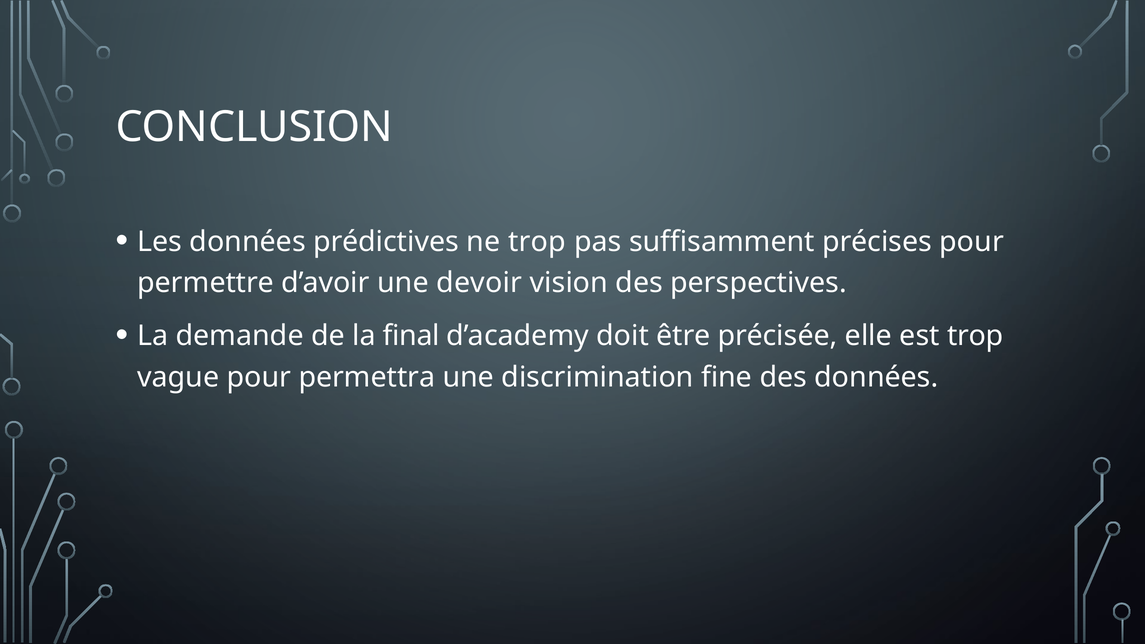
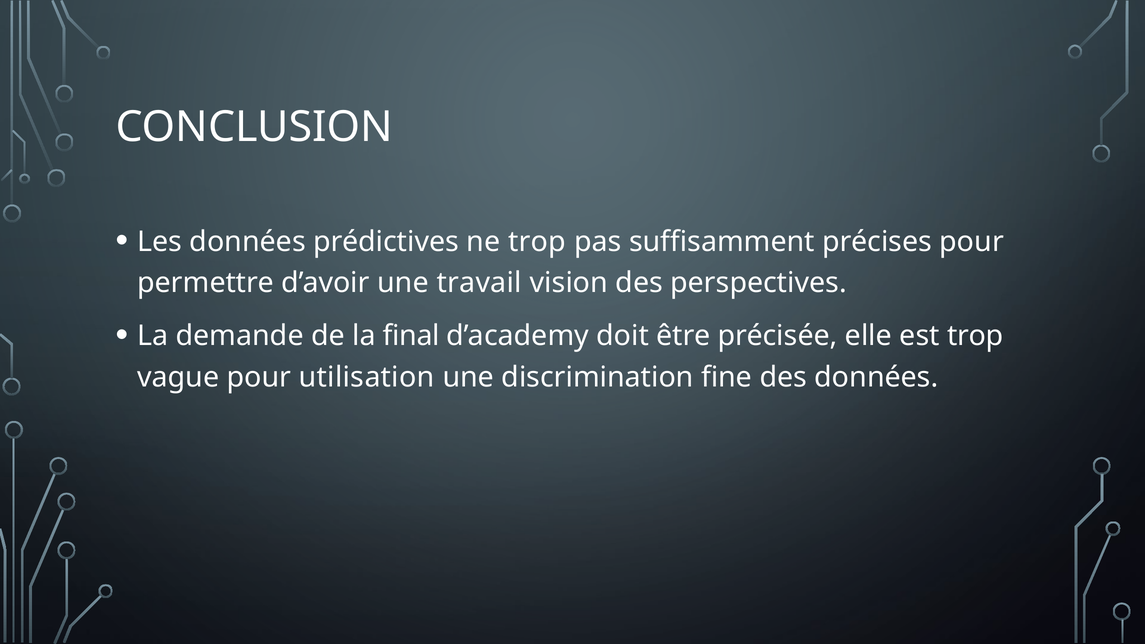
devoir: devoir -> travail
permettra: permettra -> utilisation
